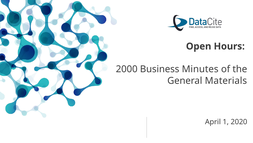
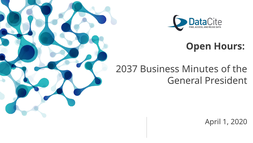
2000: 2000 -> 2037
Materials: Materials -> President
